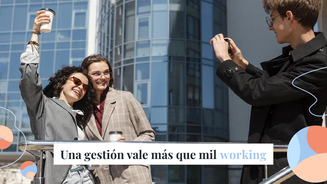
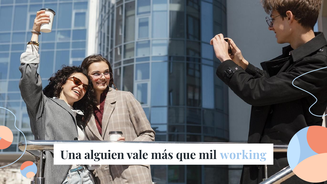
gestión: gestión -> alguien
